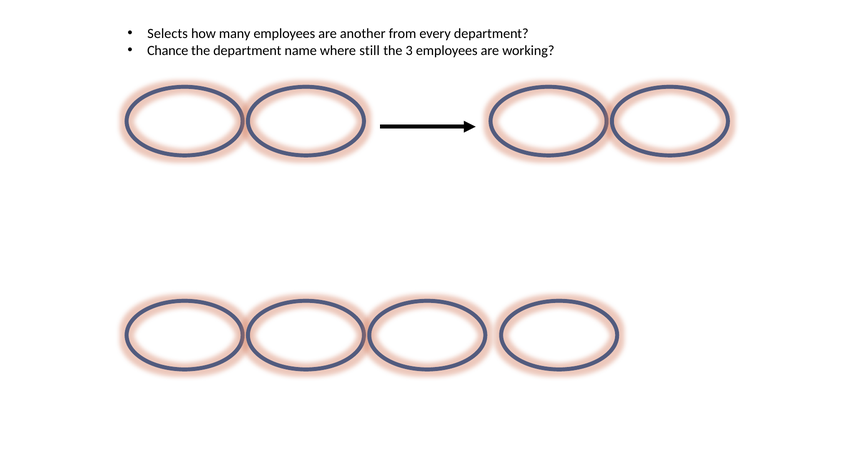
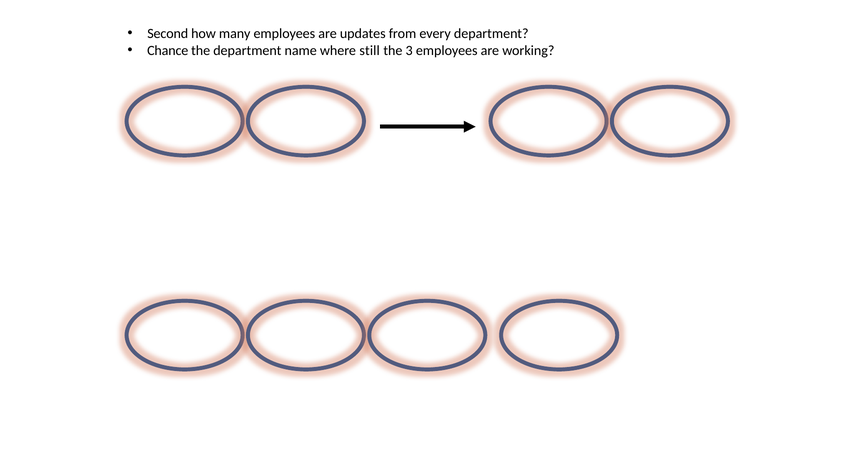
Selects: Selects -> Second
another: another -> updates
